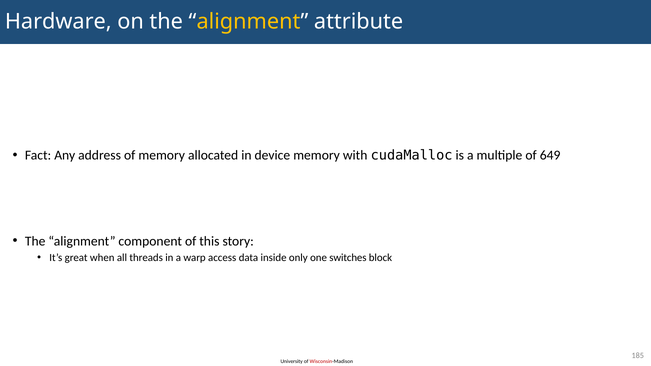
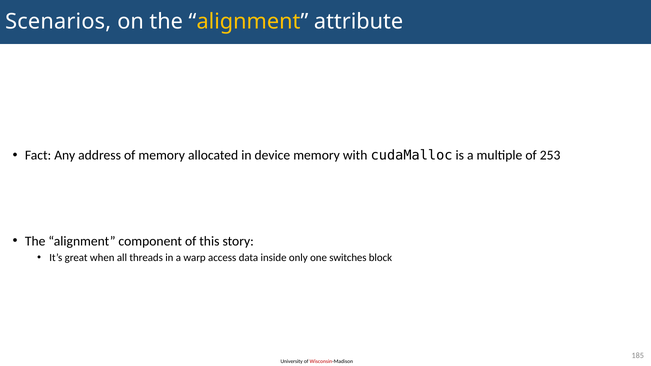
Hardware: Hardware -> Scenarios
649: 649 -> 253
